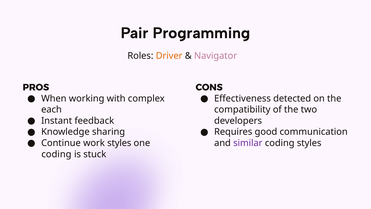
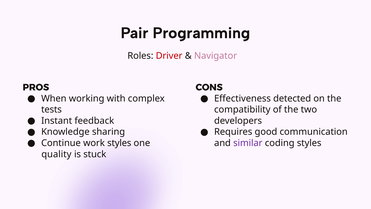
Driver colour: orange -> red
each: each -> tests
coding at (56, 154): coding -> quality
